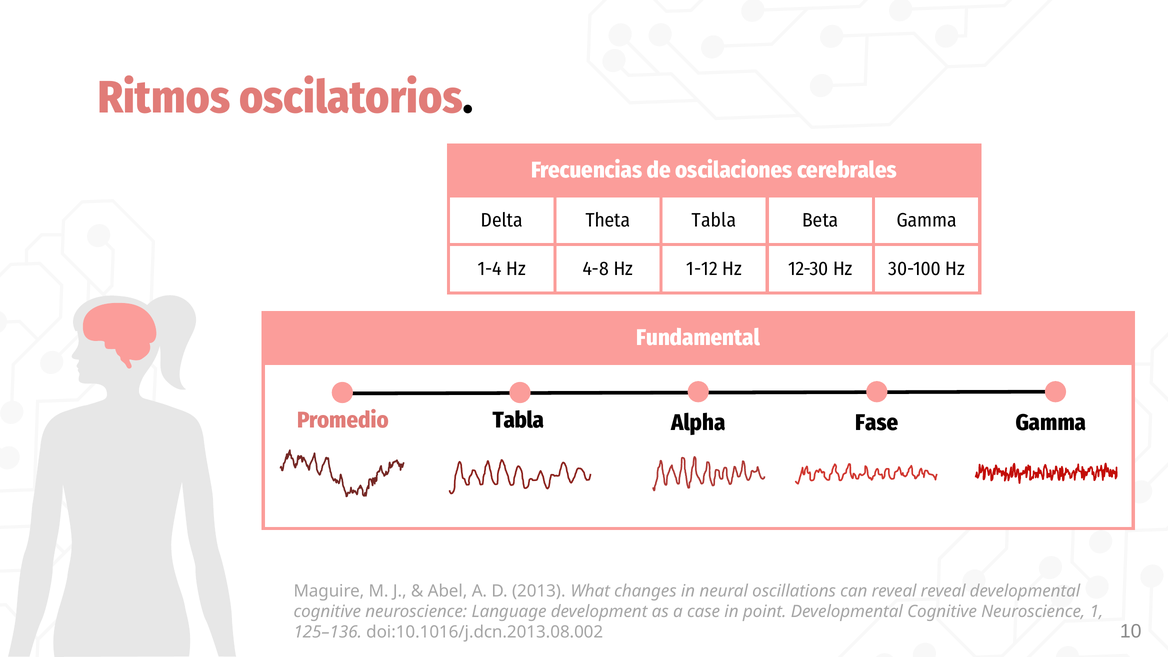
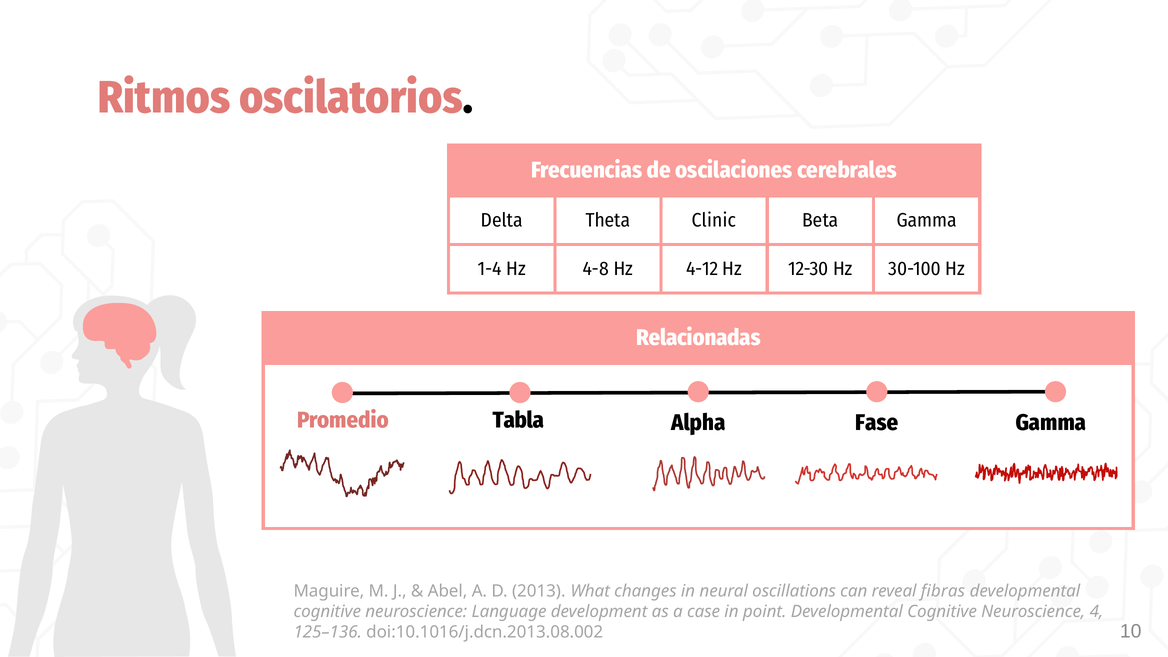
Theta Tabla: Tabla -> Clinic
1-12: 1-12 -> 4-12
Fundamental: Fundamental -> Relacionadas
reveal reveal: reveal -> fibras
1: 1 -> 4
